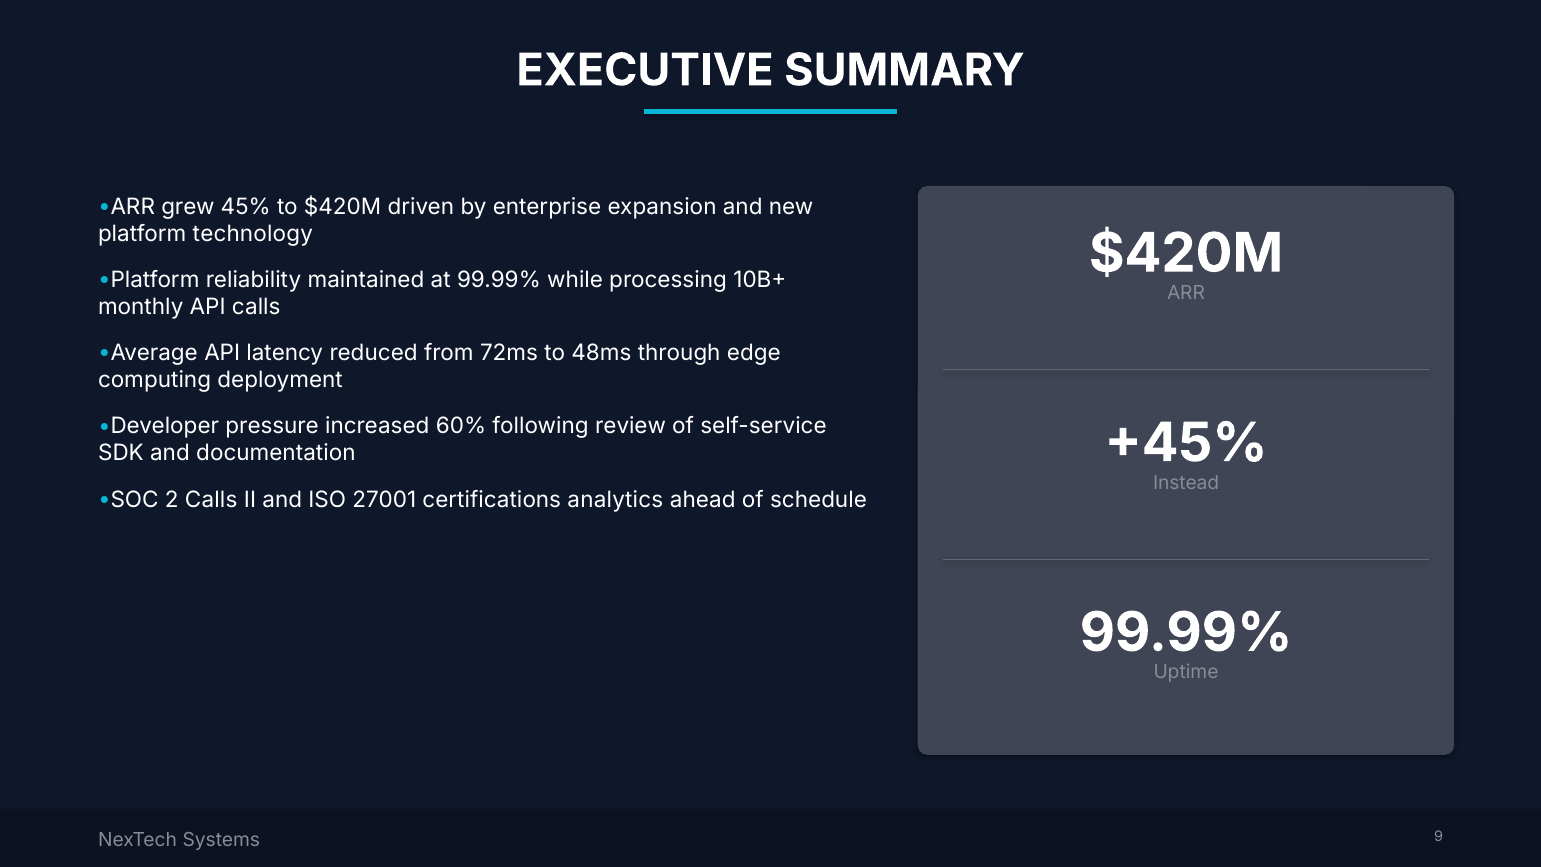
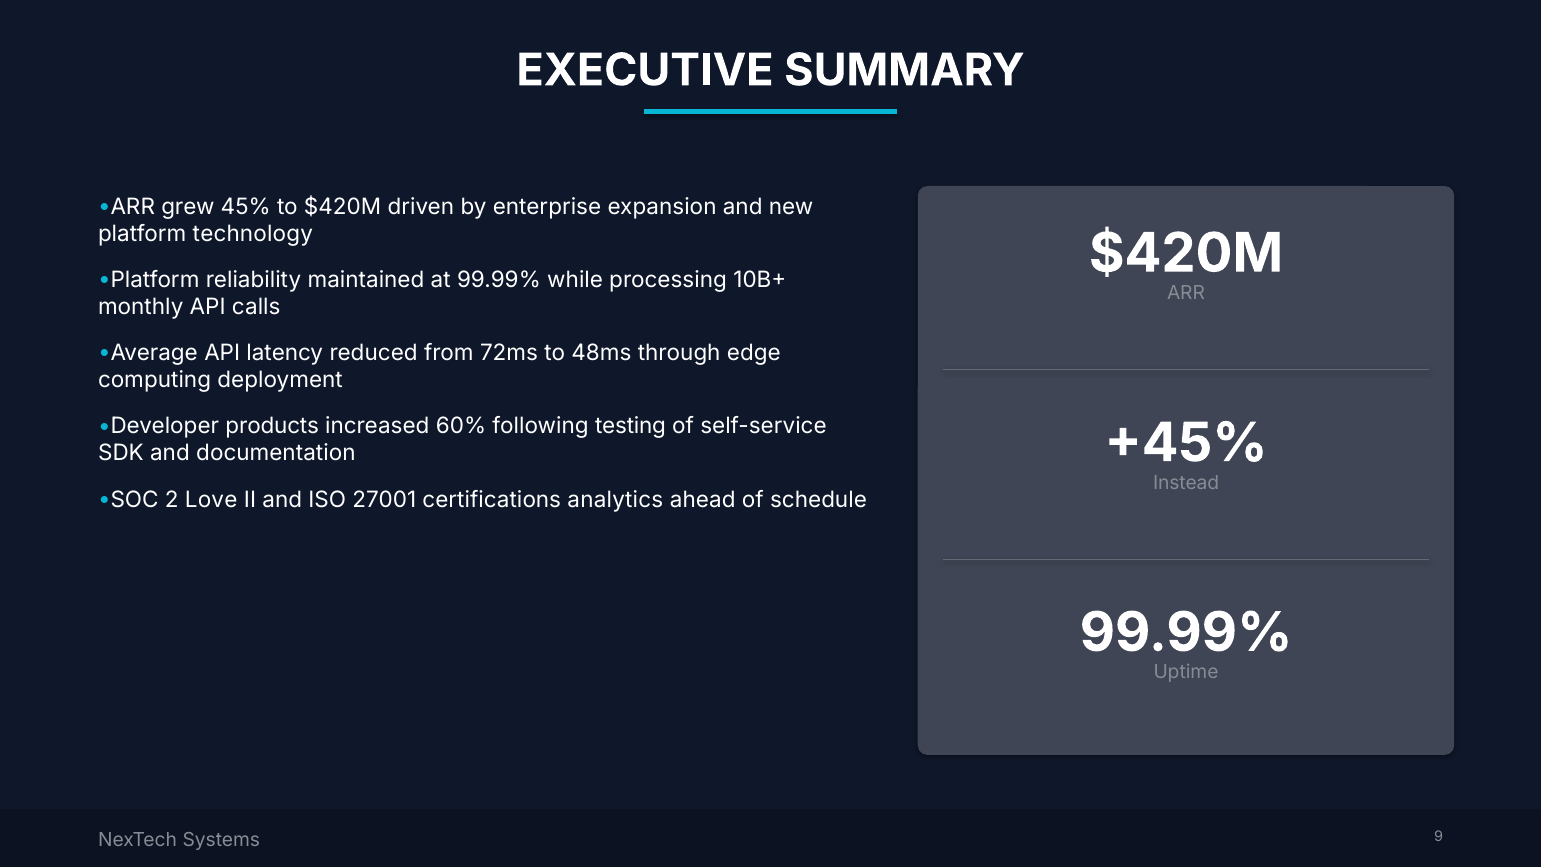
pressure: pressure -> products
review: review -> testing
2 Calls: Calls -> Love
